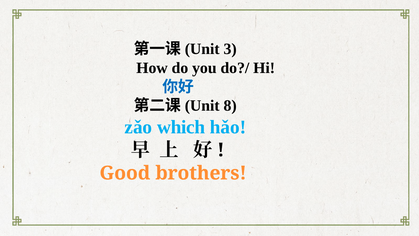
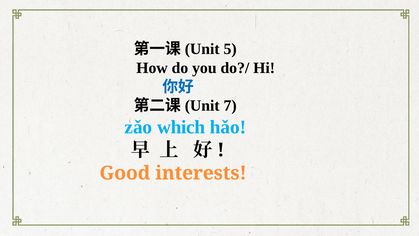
3: 3 -> 5
8: 8 -> 7
brothers: brothers -> interests
